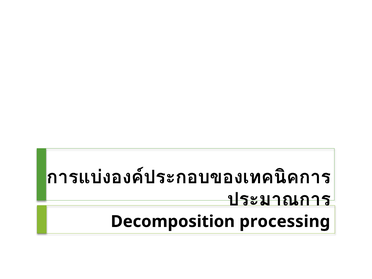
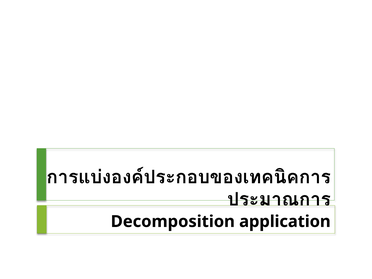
processing: processing -> application
